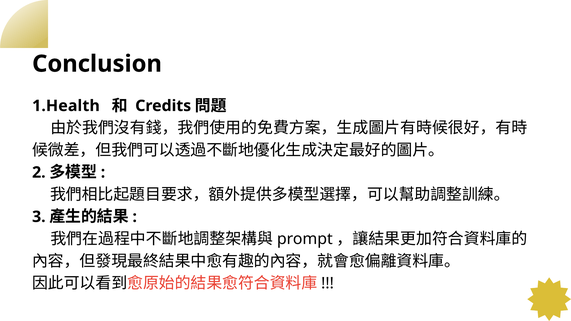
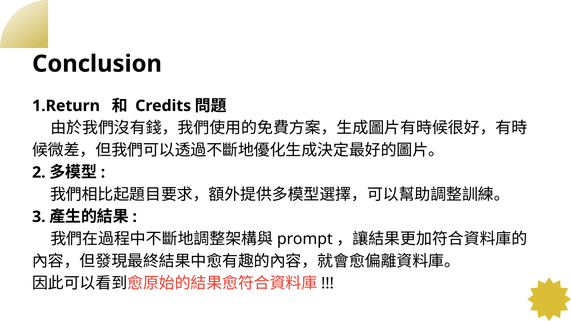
1.Health: 1.Health -> 1.Return
